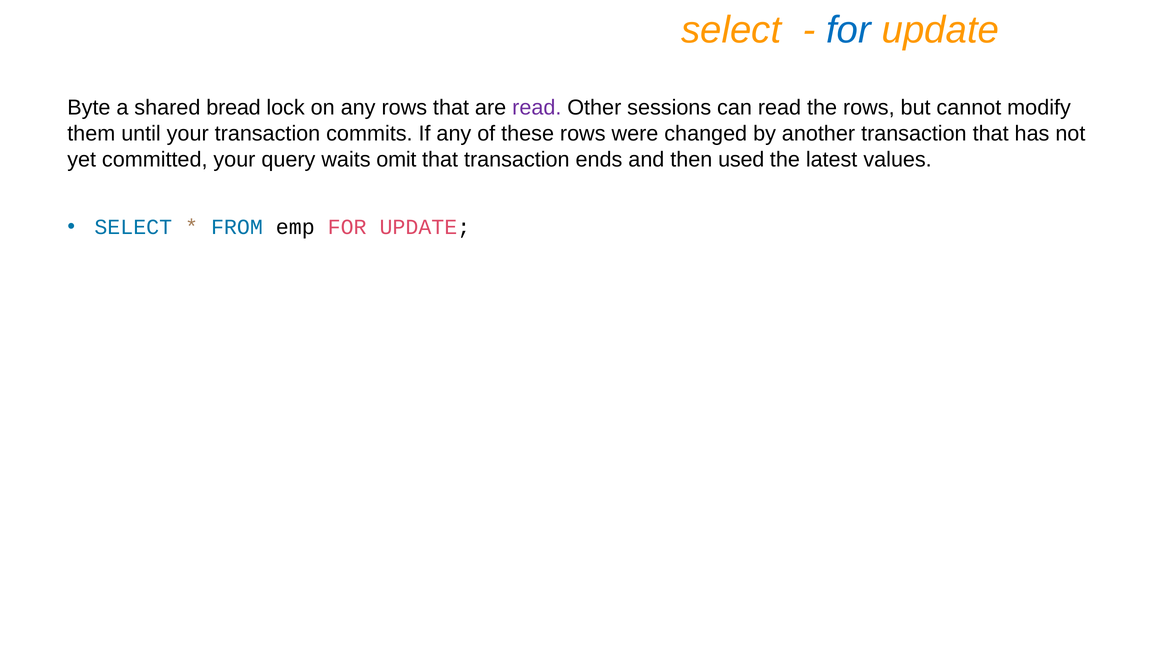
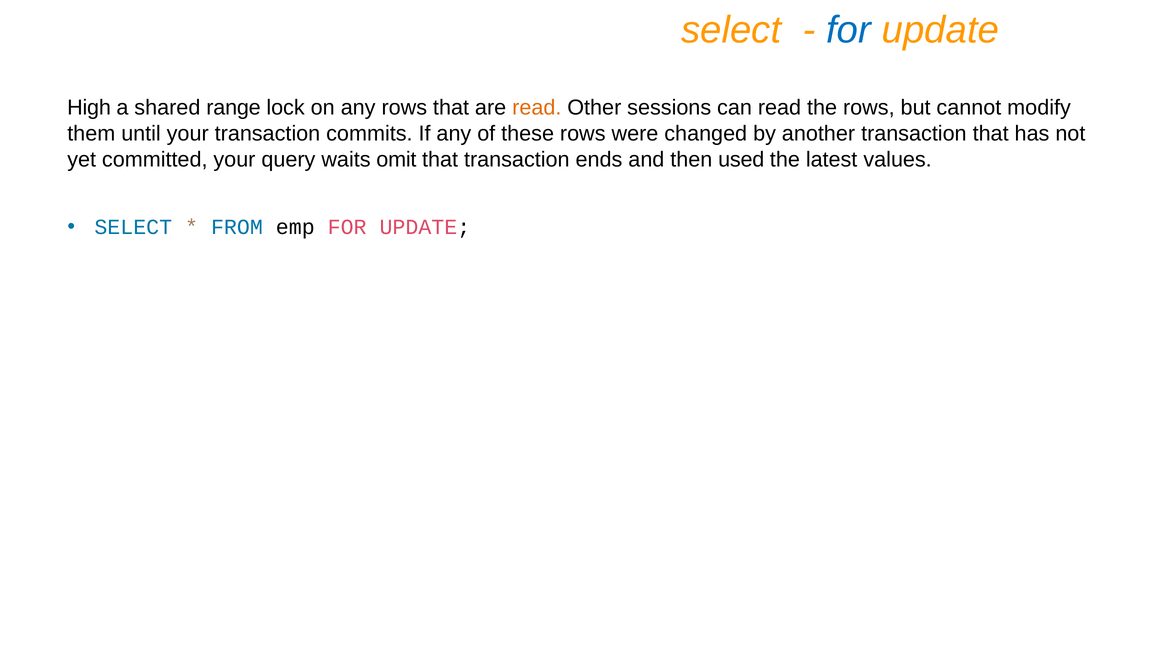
Byte: Byte -> High
bread: bread -> range
read at (537, 108) colour: purple -> orange
